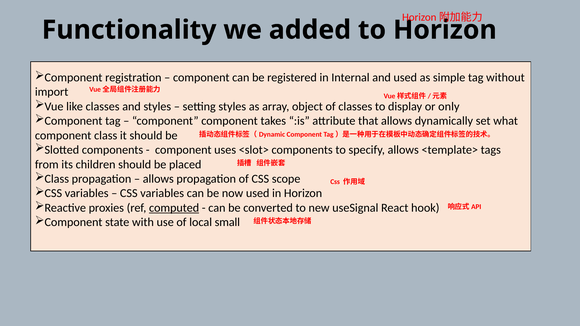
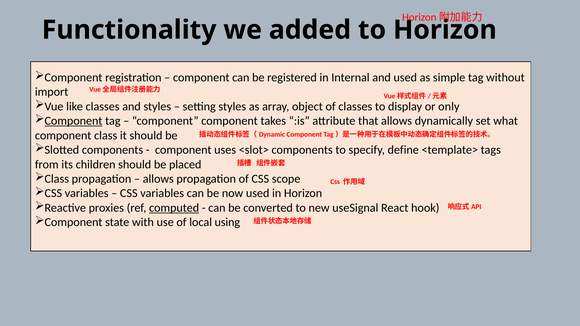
Component at (73, 121) underline: none -> present
specify allows: allows -> define
small: small -> using
